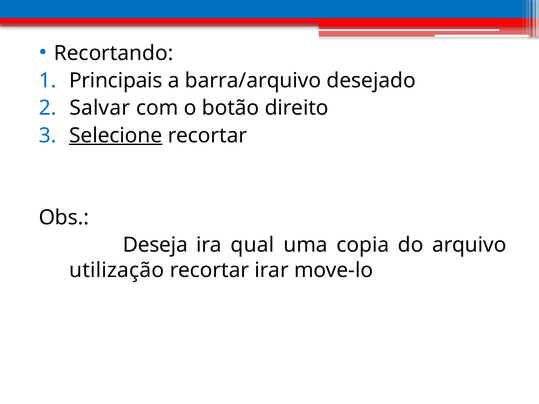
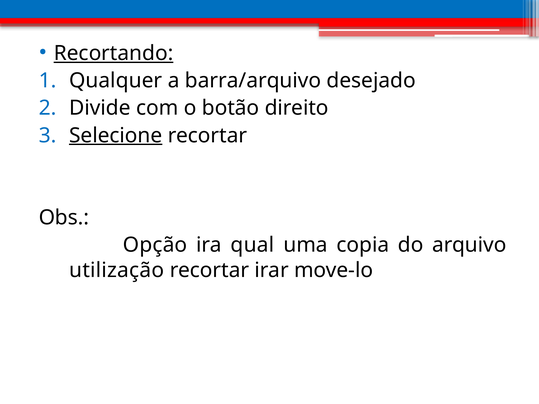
Recortando underline: none -> present
Principais: Principais -> Qualquer
Salvar: Salvar -> Divide
Deseja: Deseja -> Opção
